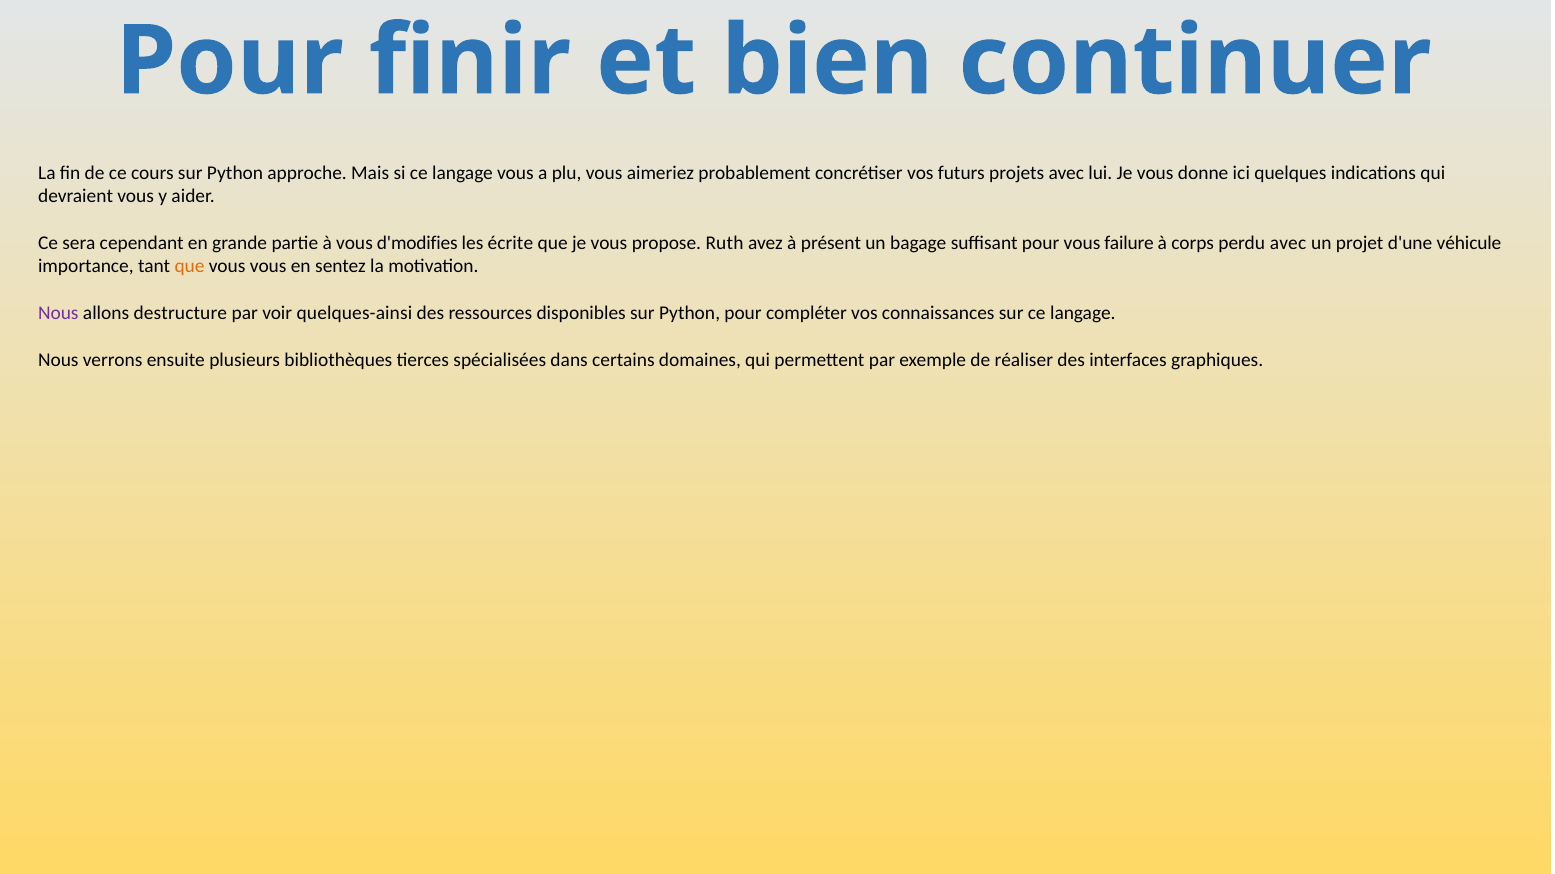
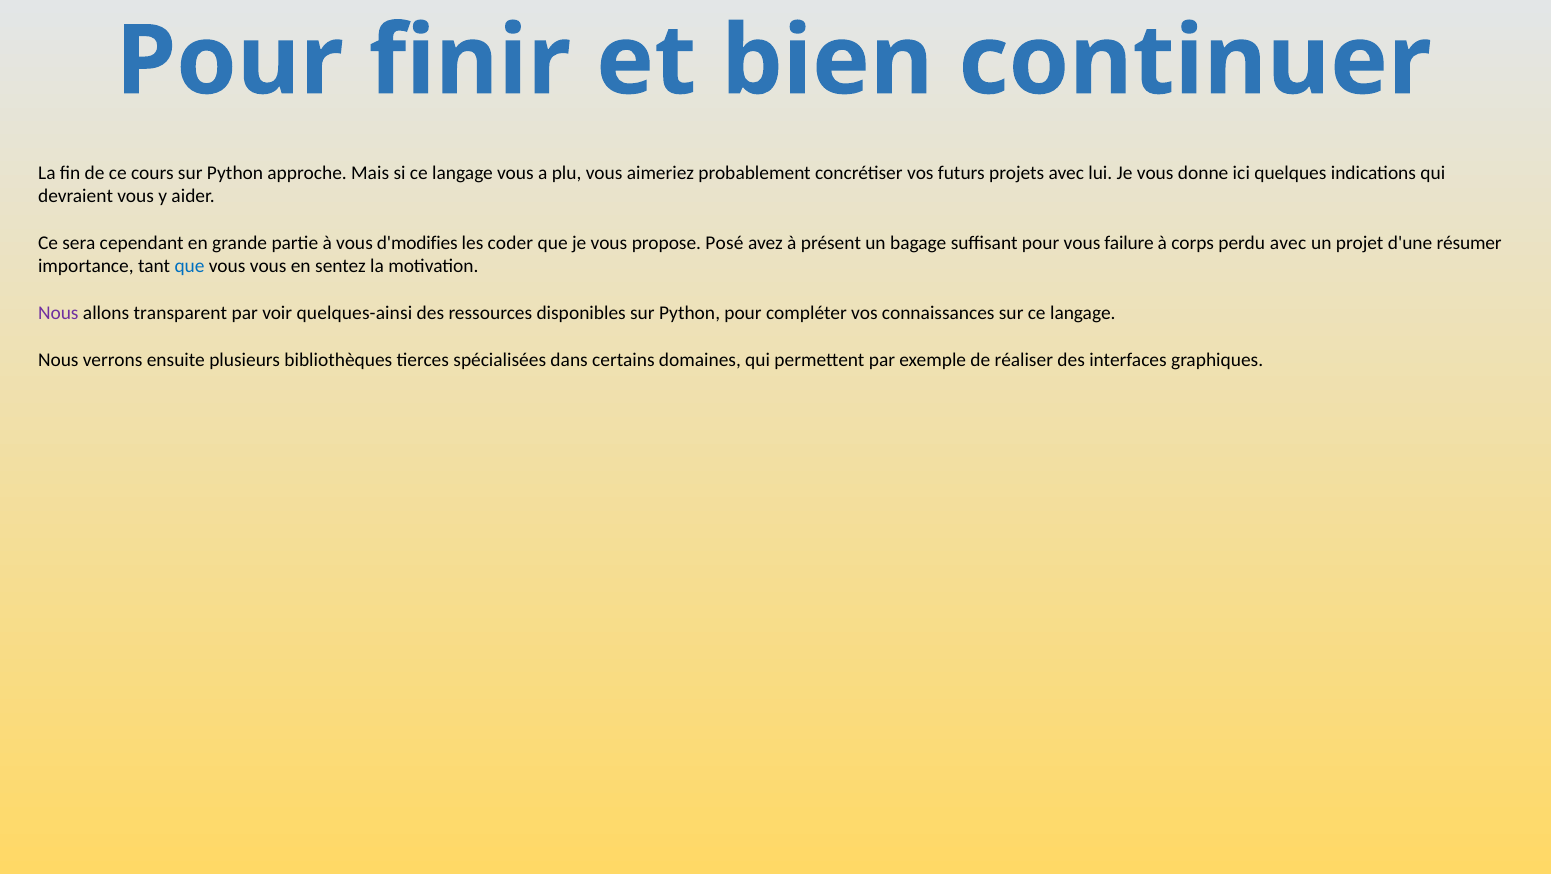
écrite: écrite -> coder
Ruth: Ruth -> Posé
véhicule: véhicule -> résumer
que at (190, 267) colour: orange -> blue
destructure: destructure -> transparent
